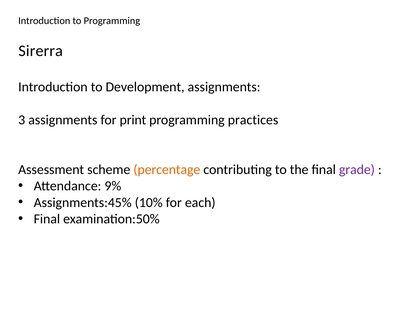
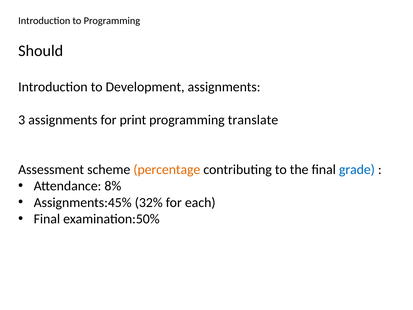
Sirerra: Sirerra -> Should
practices: practices -> translate
grade colour: purple -> blue
9%: 9% -> 8%
10%: 10% -> 32%
